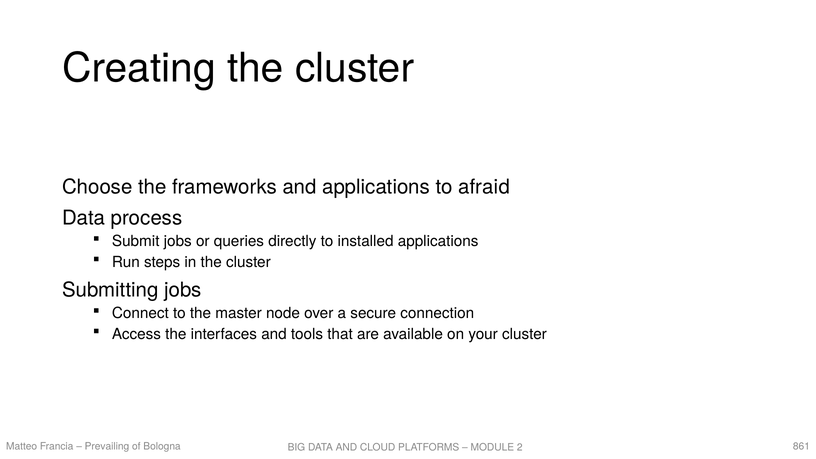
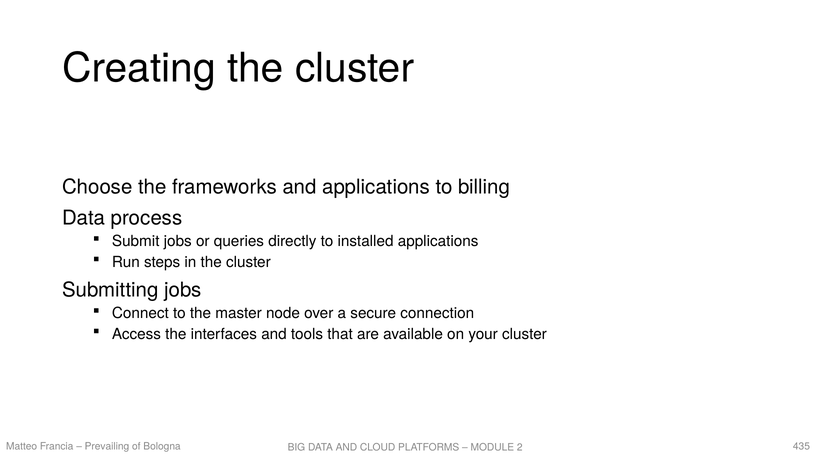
afraid: afraid -> billing
861: 861 -> 435
